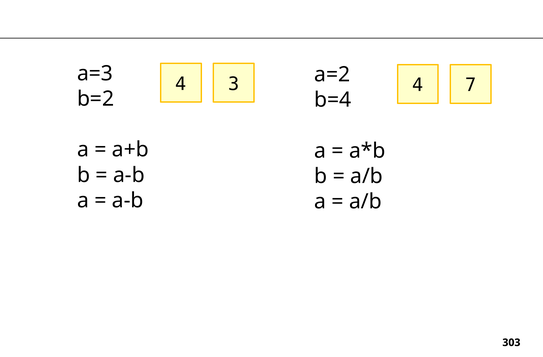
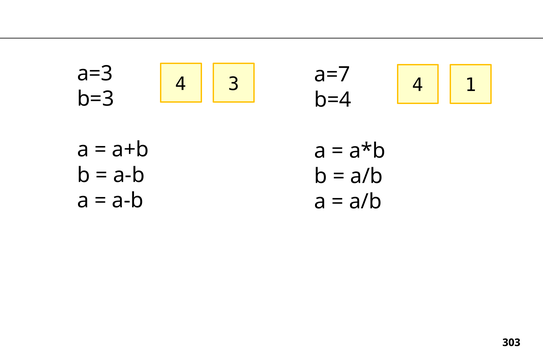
a=2: a=2 -> a=7
7: 7 -> 1
b=2: b=2 -> b=3
